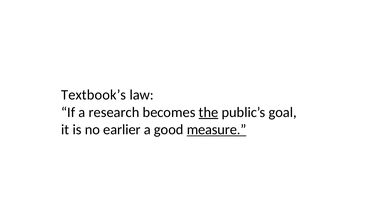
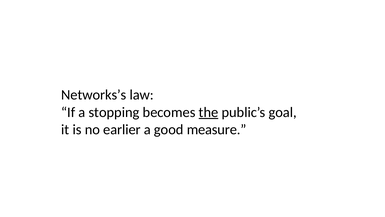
Textbook’s: Textbook’s -> Networks’s
research: research -> stopping
measure underline: present -> none
